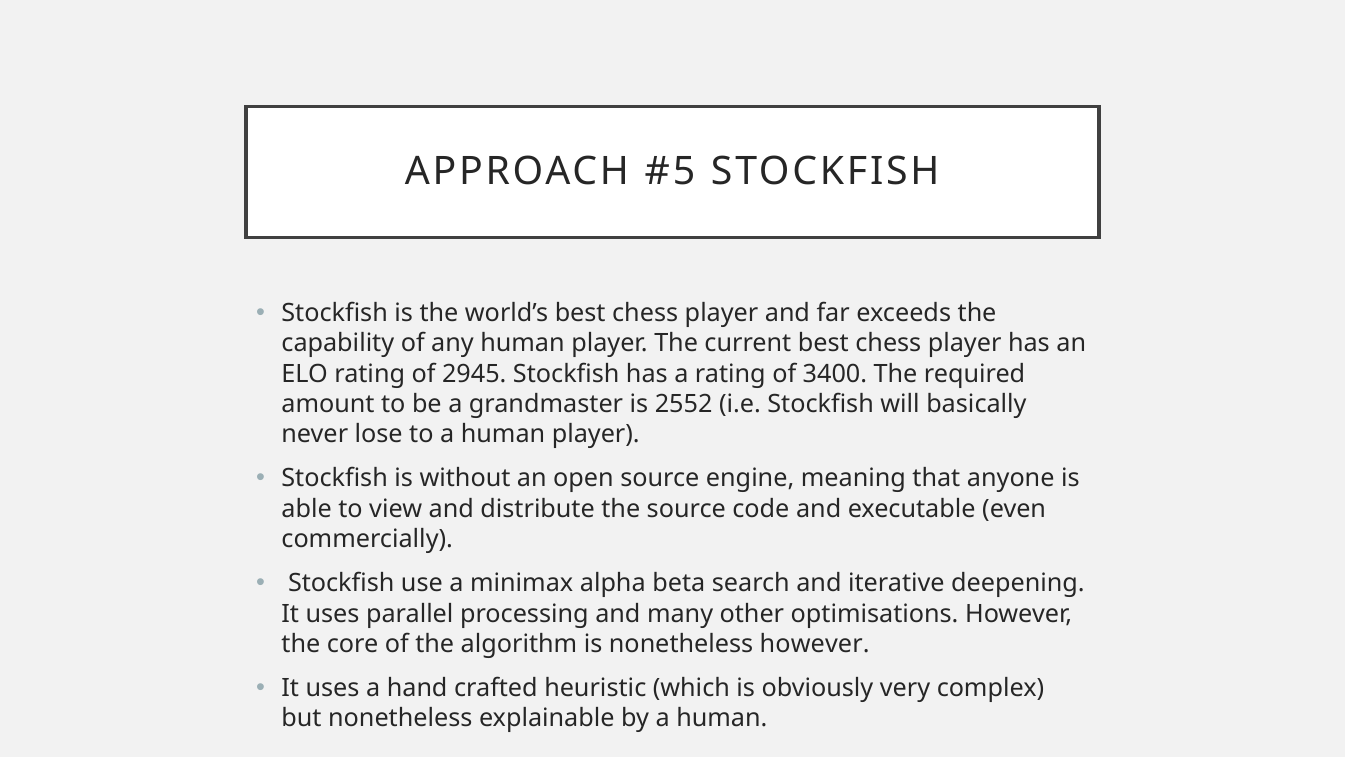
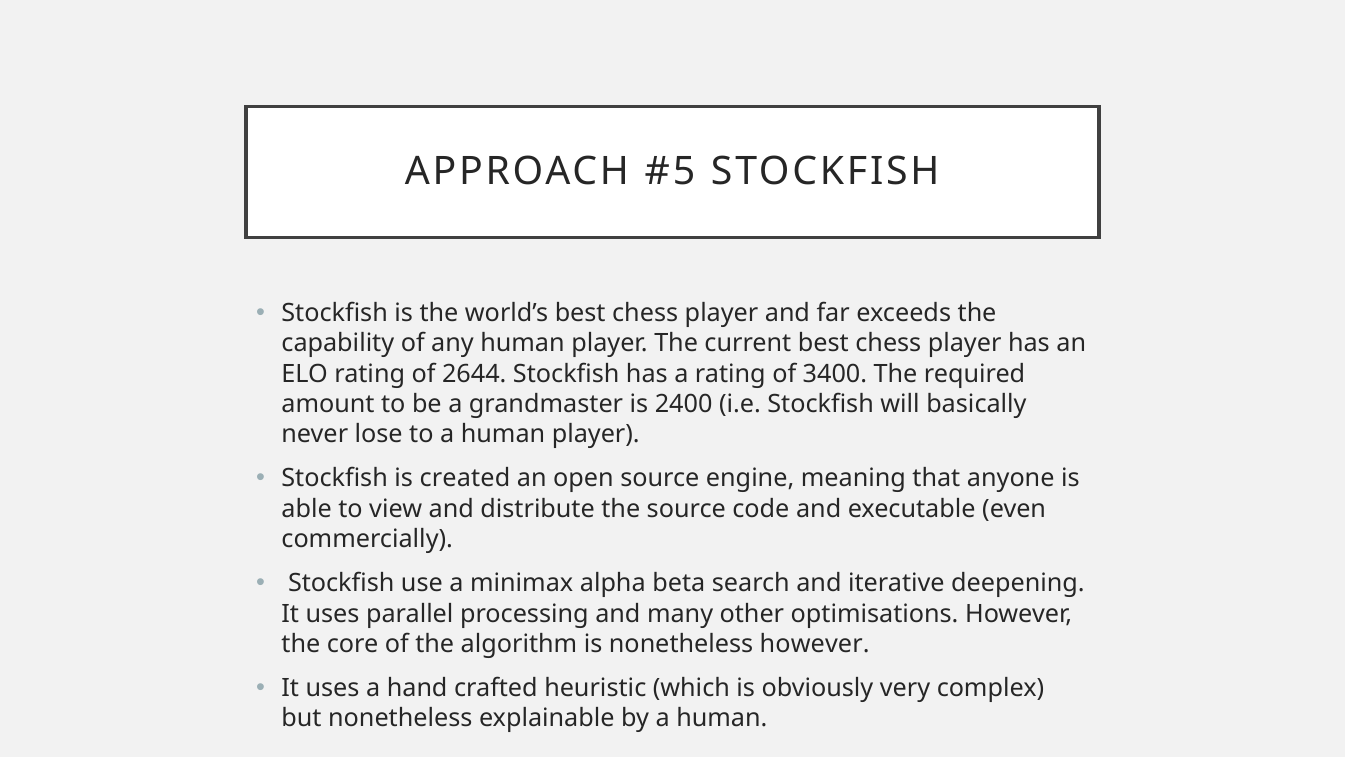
2945: 2945 -> 2644
2552: 2552 -> 2400
without: without -> created
